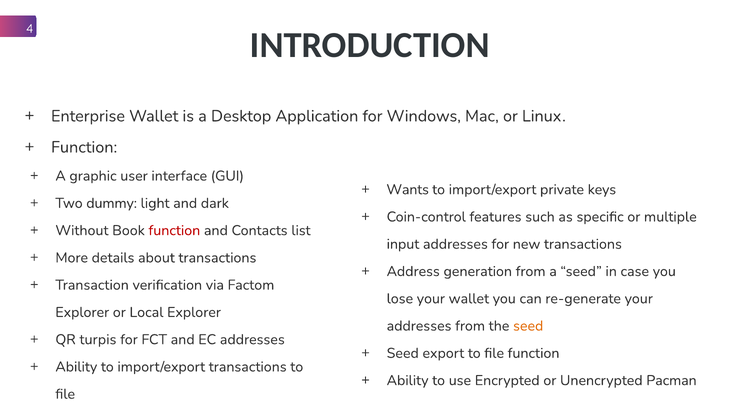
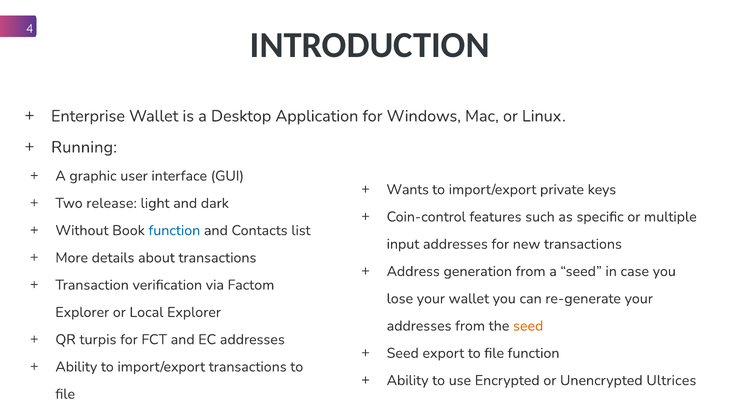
Function at (84, 147): Function -> Running
dummy: dummy -> release
function at (174, 231) colour: red -> blue
Pacman: Pacman -> Ultrices
